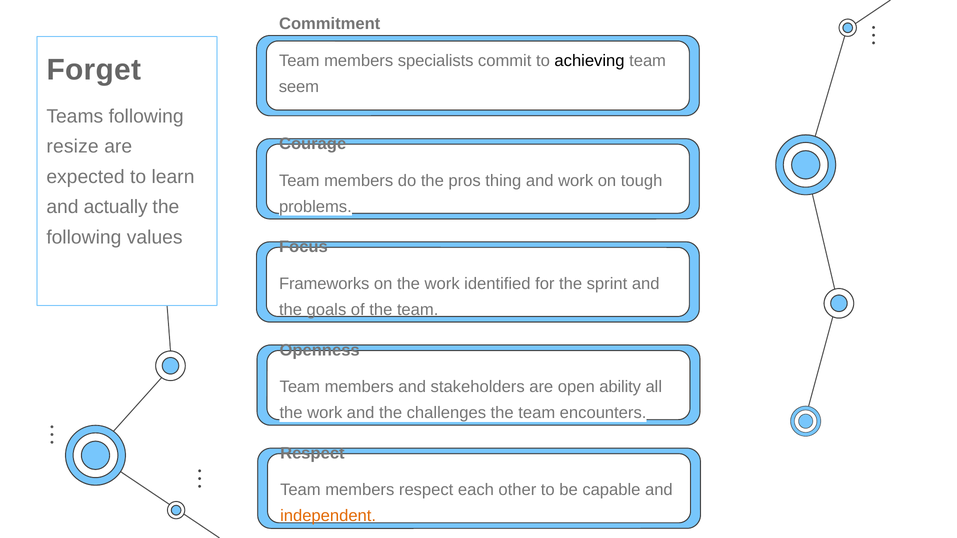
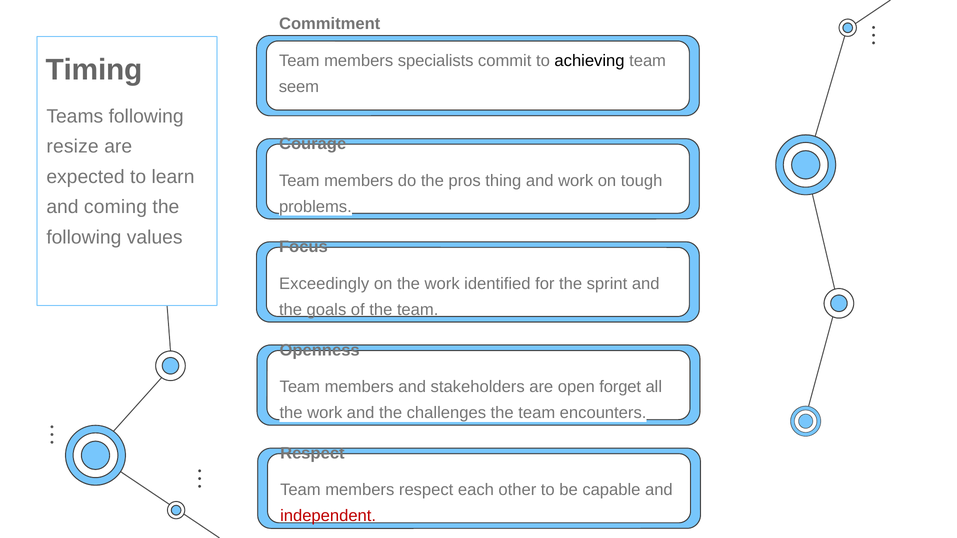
Forget: Forget -> Timing
actually: actually -> coming
Frameworks: Frameworks -> Exceedingly
ability: ability -> forget
independent colour: orange -> red
